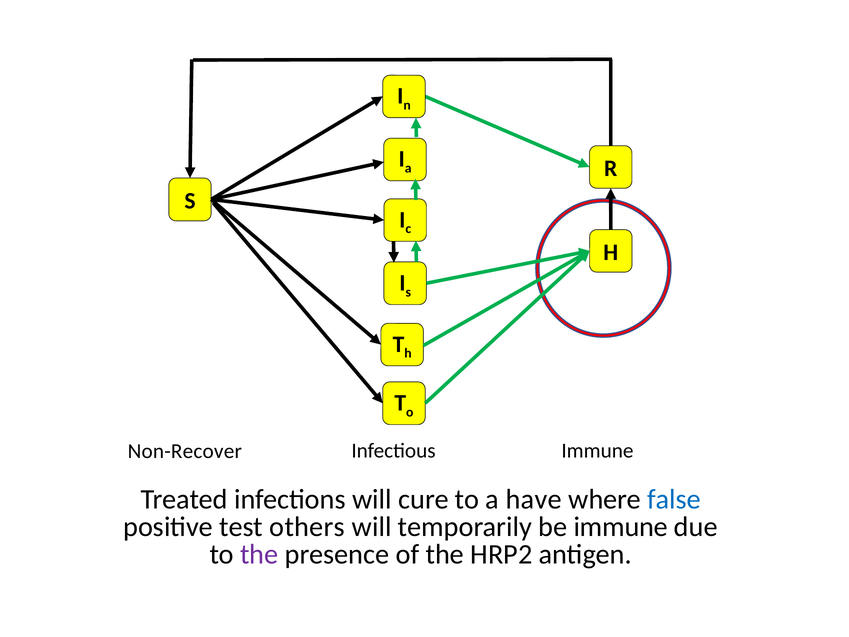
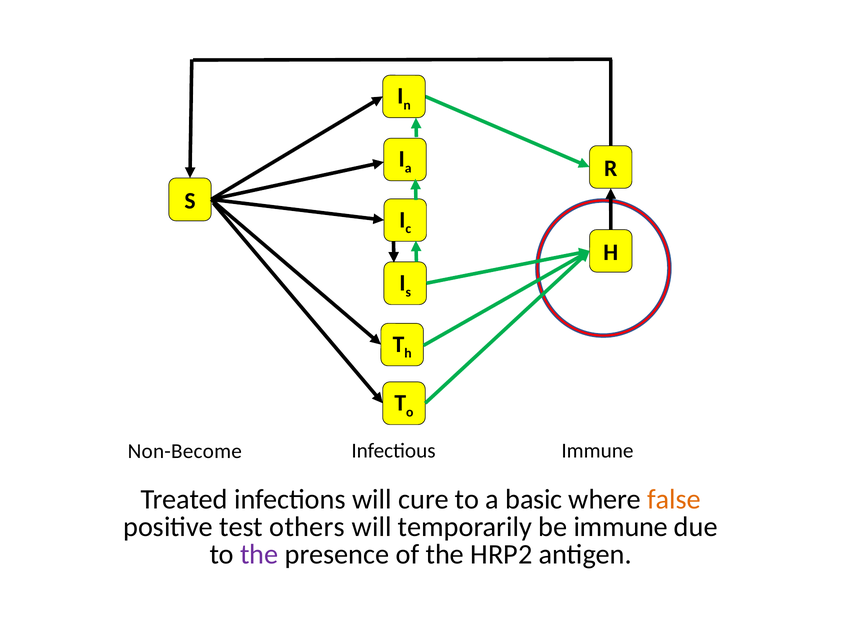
Non-Recover: Non-Recover -> Non-Become
have: have -> basic
false colour: blue -> orange
